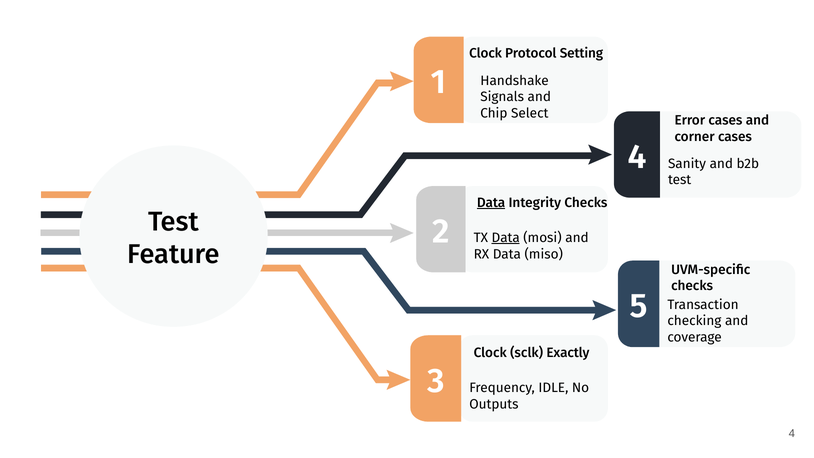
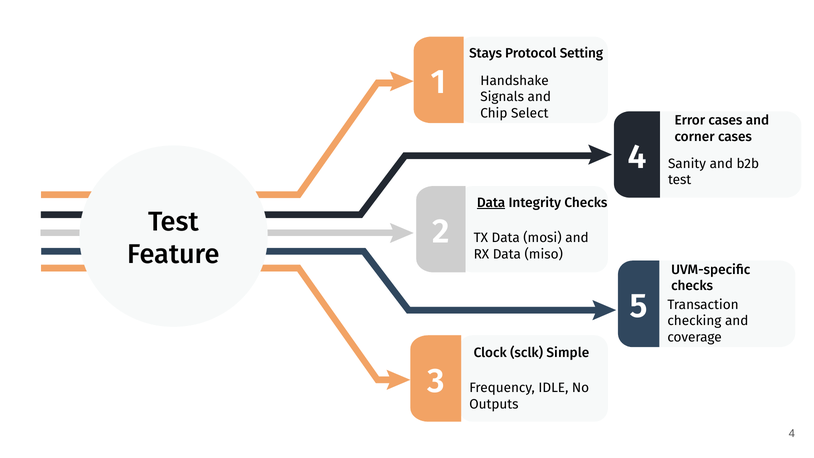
Clock at (486, 53): Clock -> Stays
Data at (506, 238) underline: present -> none
Exactly: Exactly -> Simple
